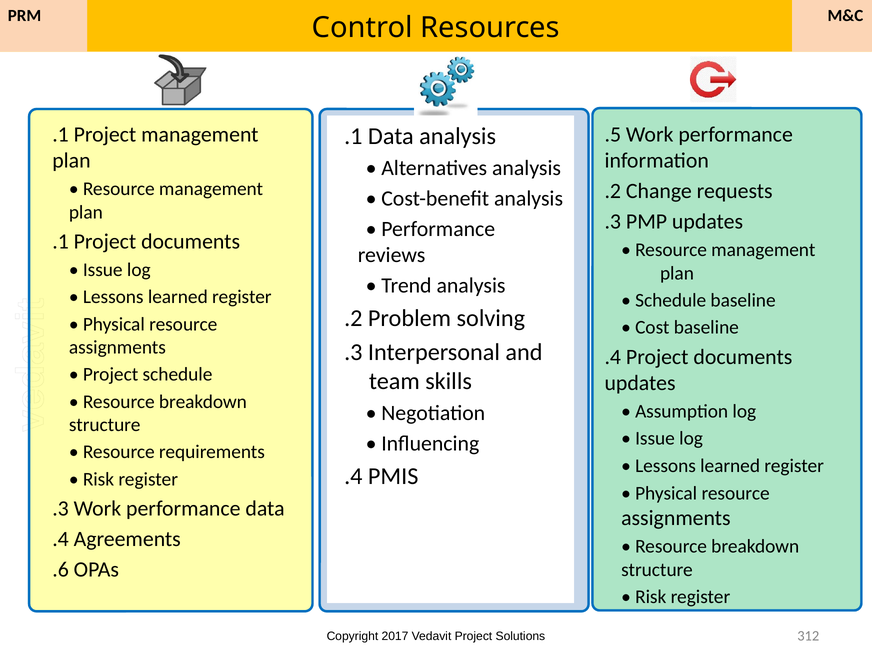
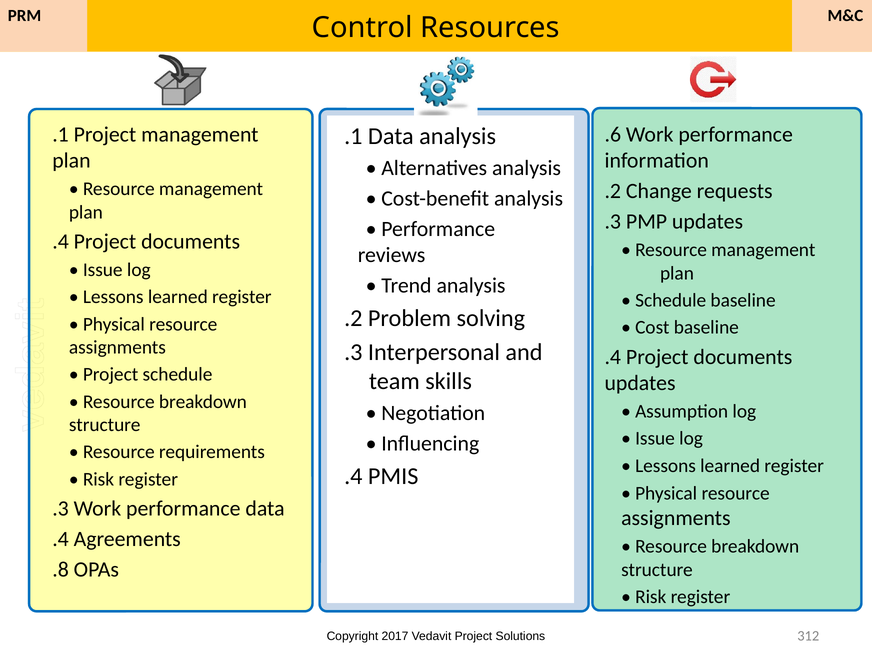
.5: .5 -> .6
.1 at (61, 242): .1 -> .4
.6: .6 -> .8
